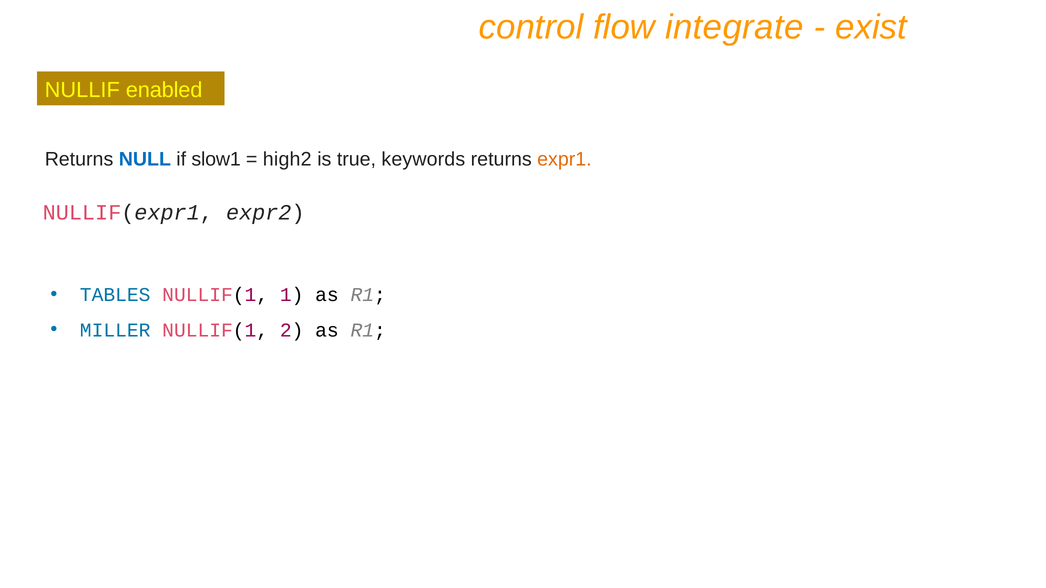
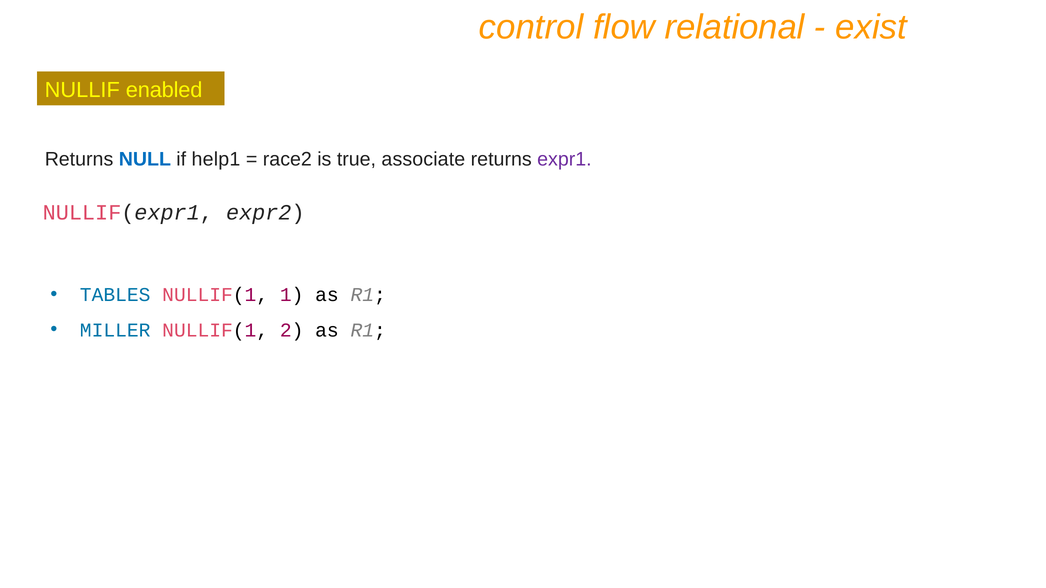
integrate: integrate -> relational
slow1: slow1 -> help1
high2: high2 -> race2
keywords: keywords -> associate
expr1 colour: orange -> purple
